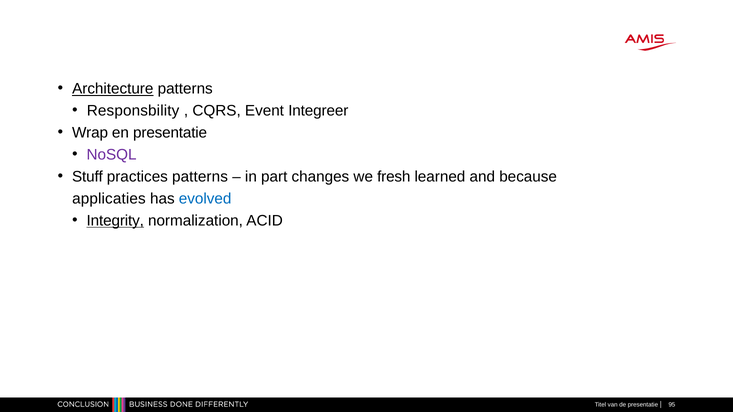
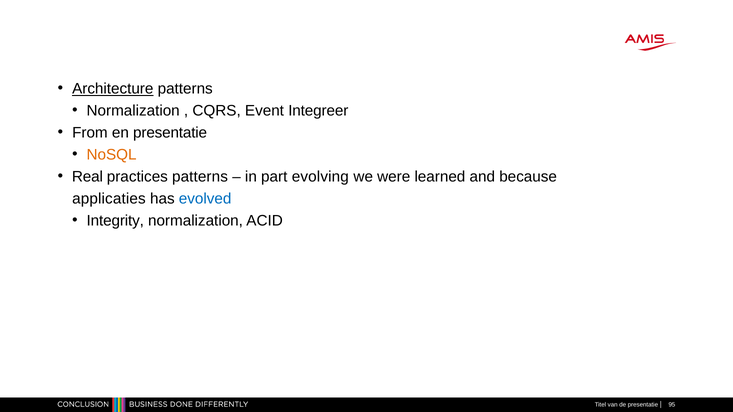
Responsbility at (133, 111): Responsbility -> Normalization
Wrap: Wrap -> From
NoSQL colour: purple -> orange
Stuff: Stuff -> Real
changes: changes -> evolving
fresh: fresh -> were
Integrity underline: present -> none
